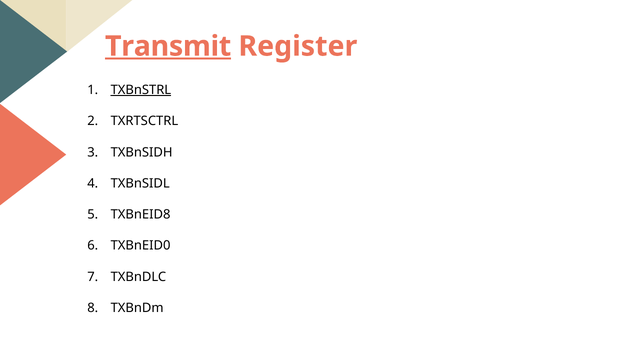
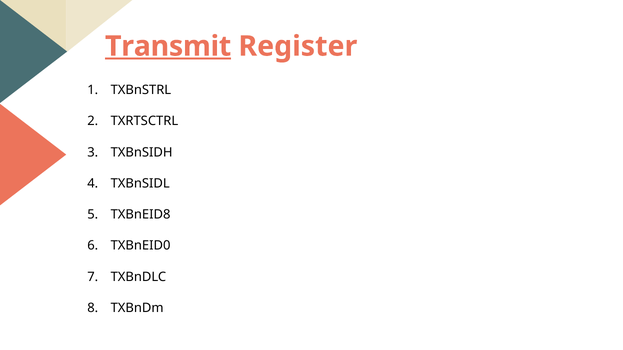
TXBnSTRL underline: present -> none
